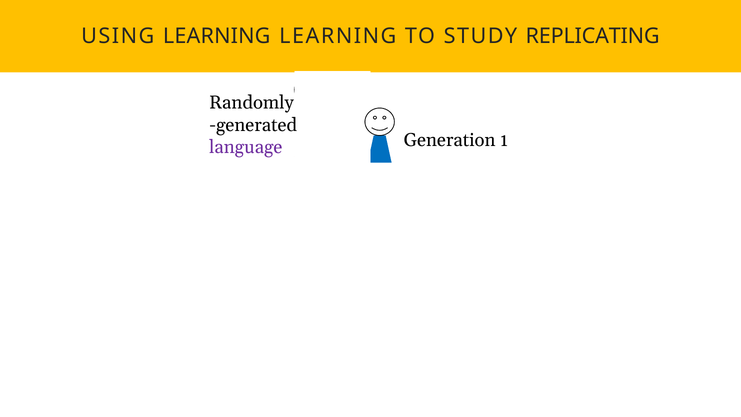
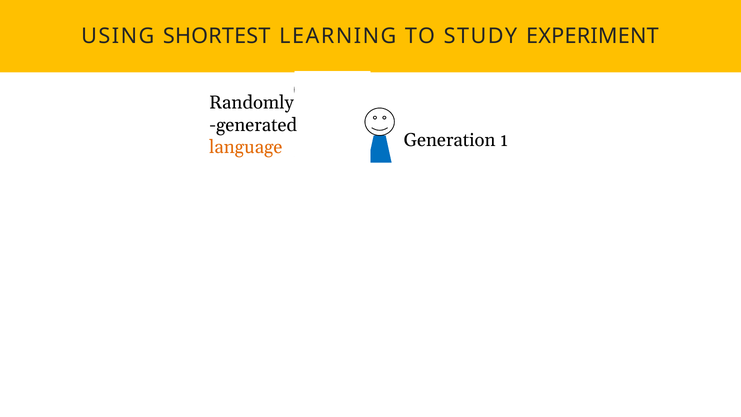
USING LEARNING: LEARNING -> SHORTEST
REPLICATING: REPLICATING -> EXPERIMENT
language at (246, 147) colour: purple -> orange
